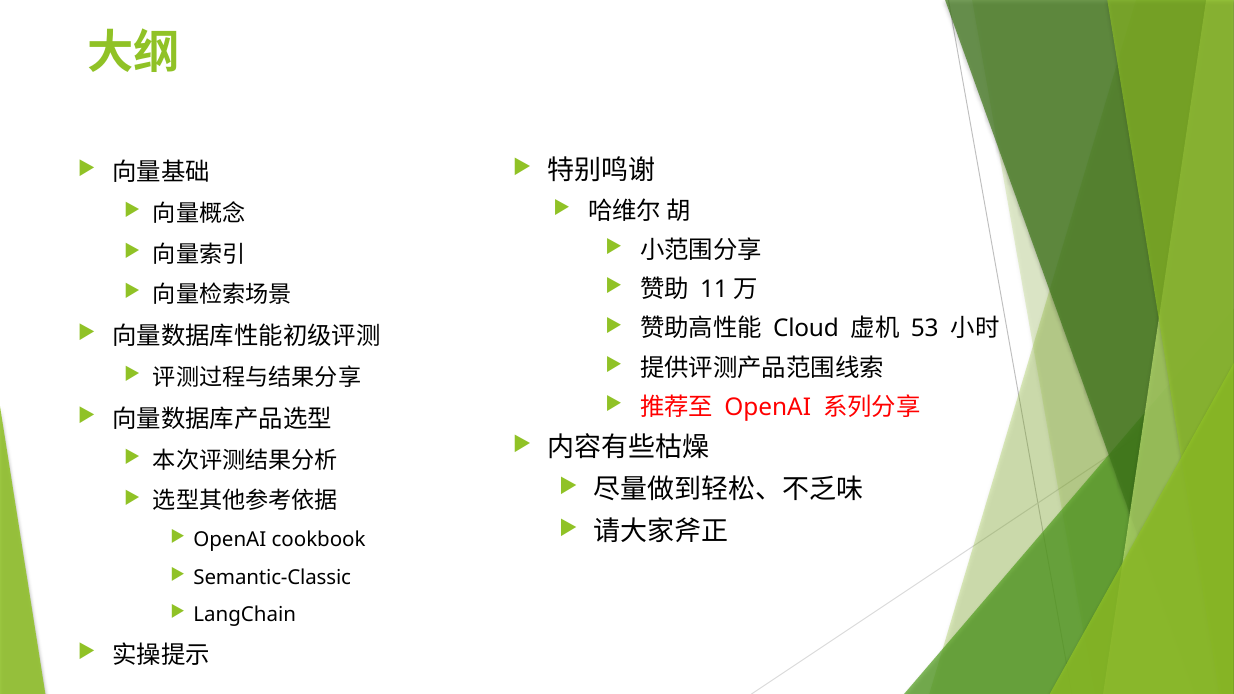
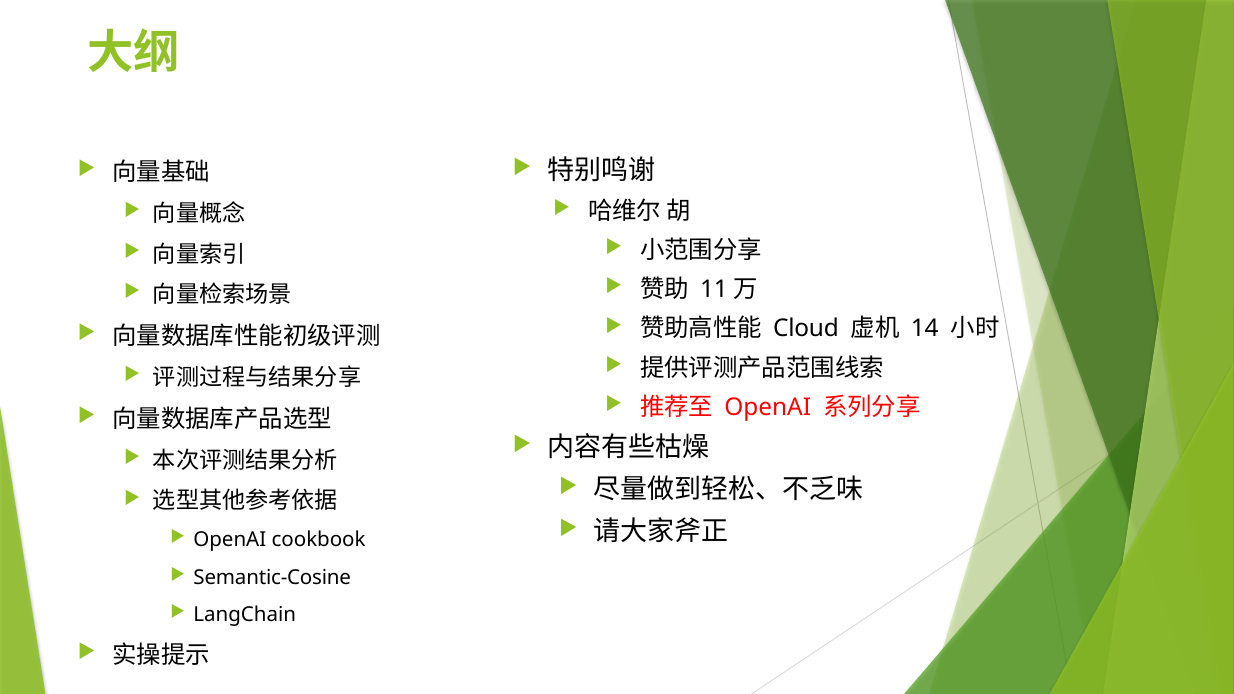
53: 53 -> 14
Semantic-Classic: Semantic-Classic -> Semantic-Cosine
